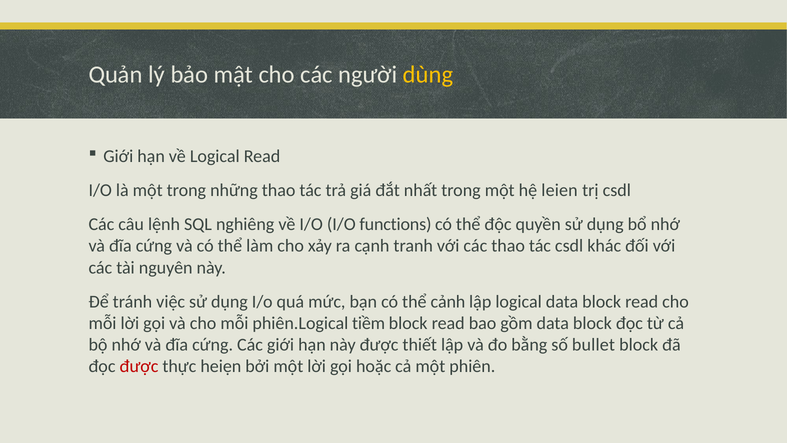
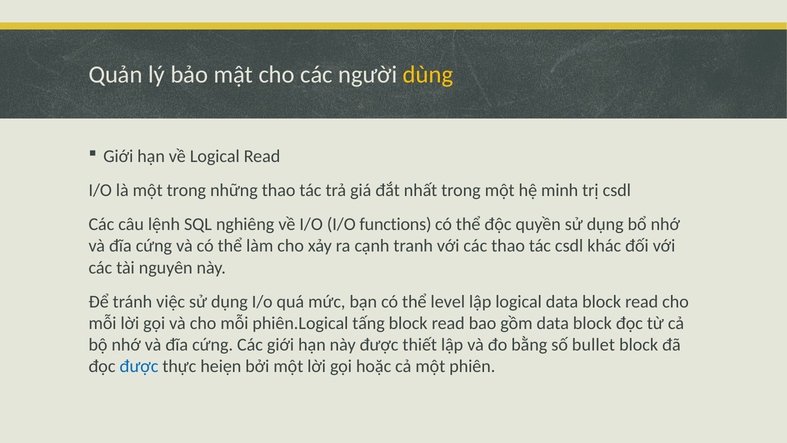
leien: leien -> minh
cảnh: cảnh -> level
tiềm: tiềm -> tấng
được at (139, 366) colour: red -> blue
